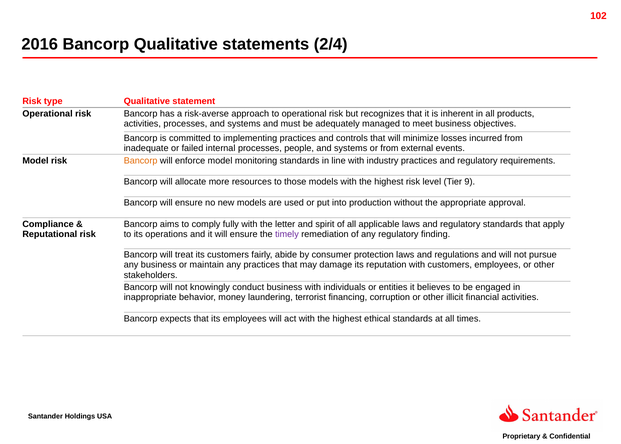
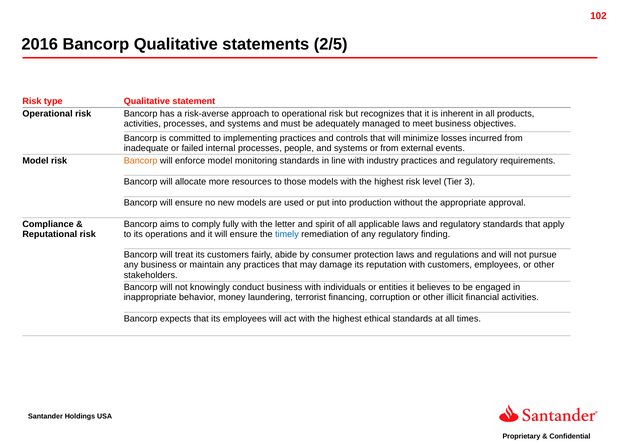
2/4: 2/4 -> 2/5
9: 9 -> 3
timely colour: purple -> blue
